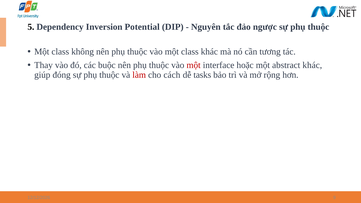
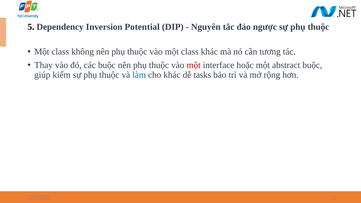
abstract khác: khác -> buộc
đóng: đóng -> kiểm
làm colour: red -> blue
cho cách: cách -> khác
